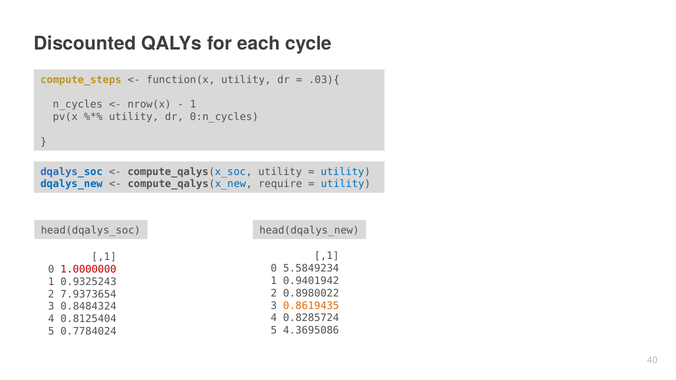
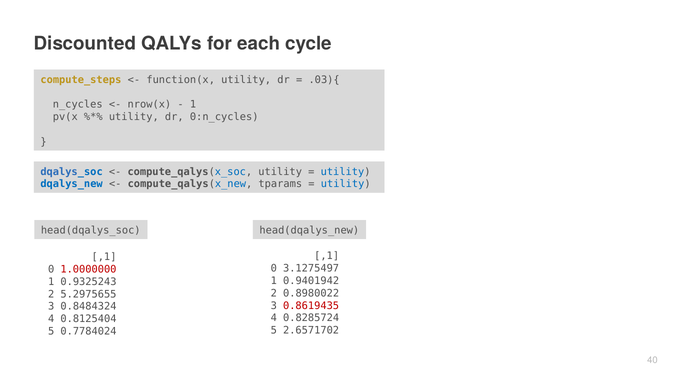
require: require -> tparams
5.5849234: 5.5849234 -> 3.1275497
7.9373654: 7.9373654 -> 5.2975655
0.8619435 colour: orange -> red
4.3695086: 4.3695086 -> 2.6571702
